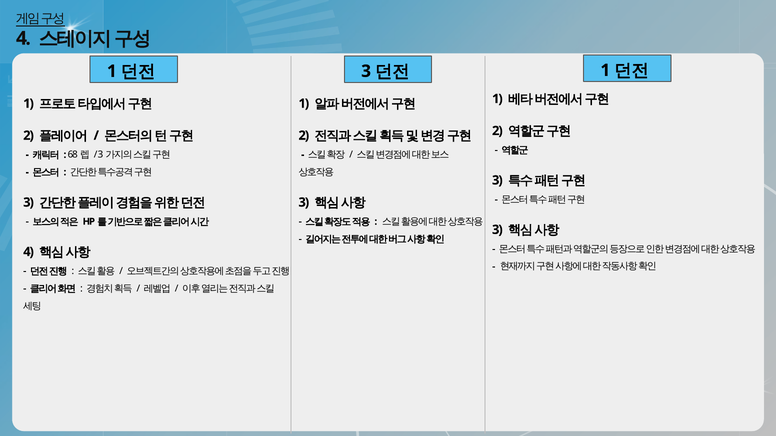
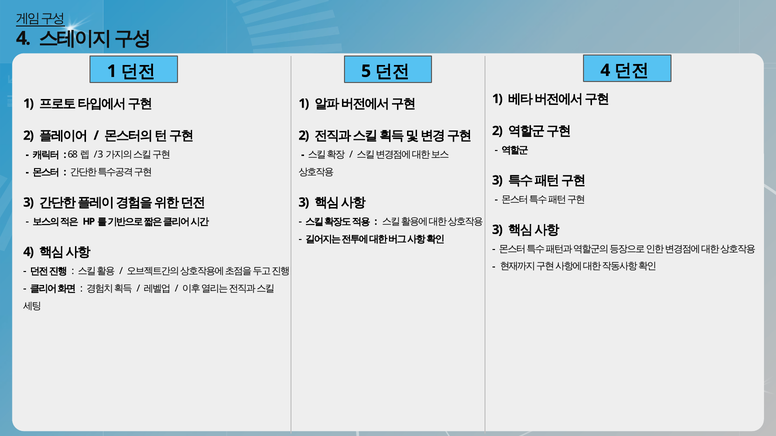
3 at (366, 71): 3 -> 5
1 at (605, 70): 1 -> 4
